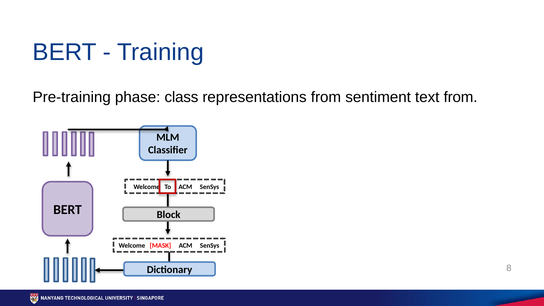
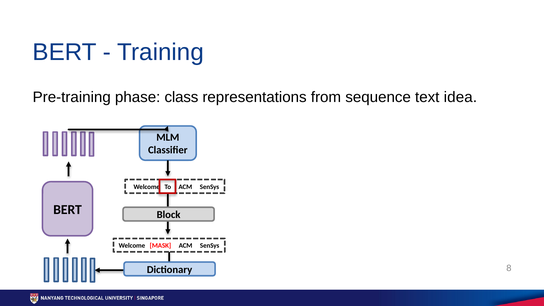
sentiment: sentiment -> sequence
text from: from -> idea
